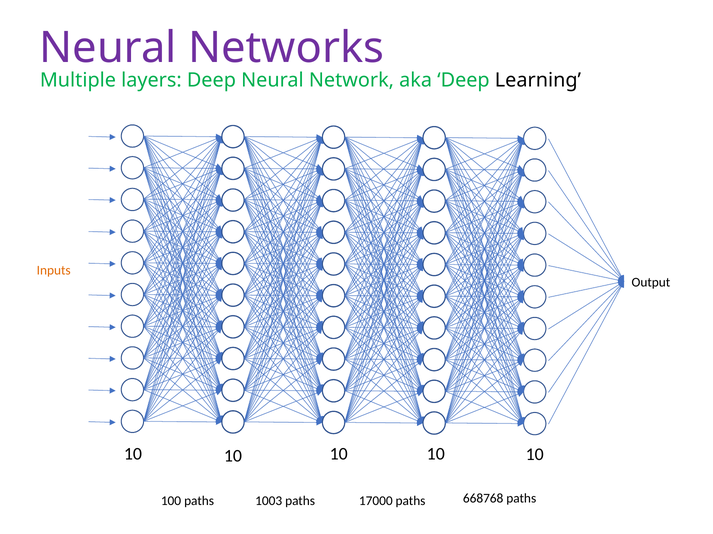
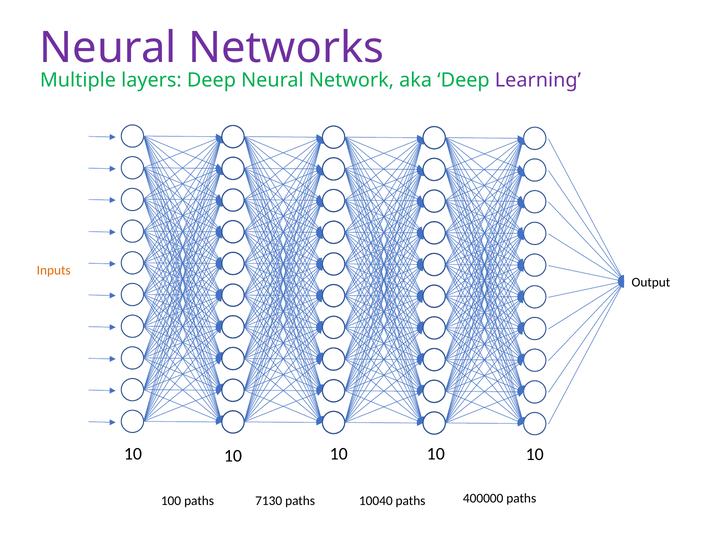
Learning colour: black -> purple
1003: 1003 -> 7130
17000: 17000 -> 10040
668768: 668768 -> 400000
